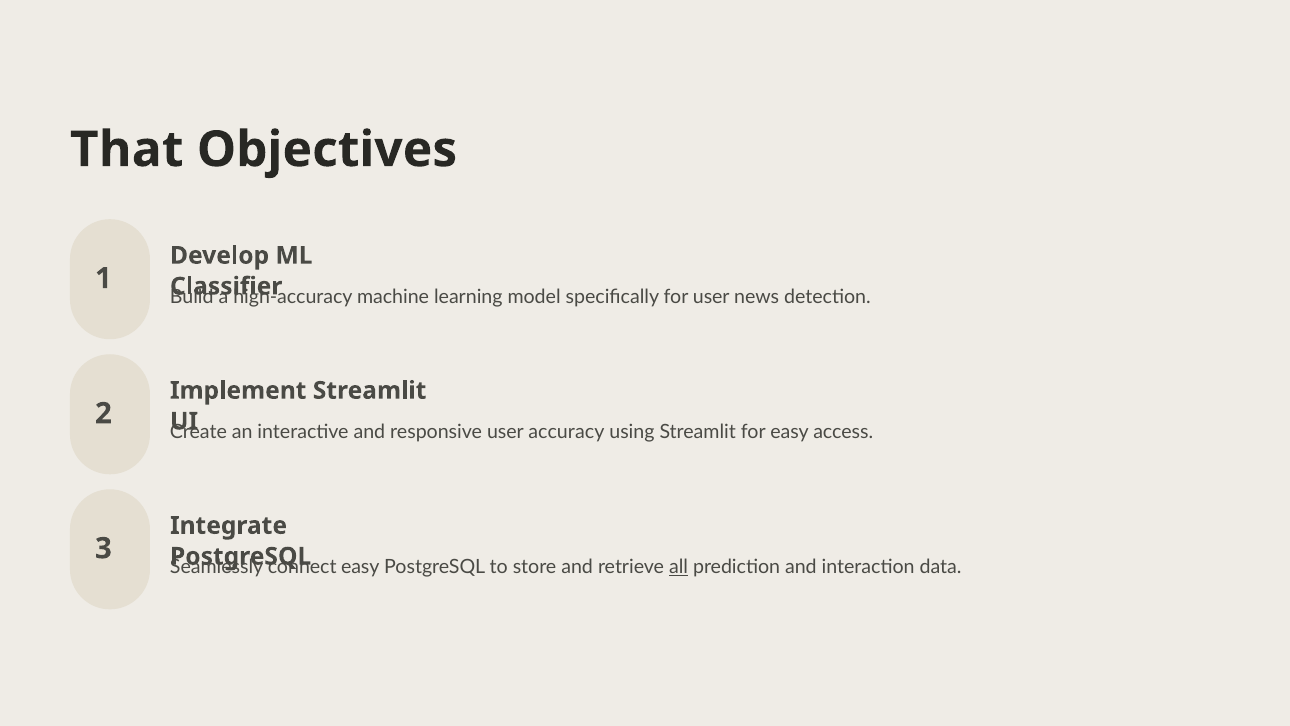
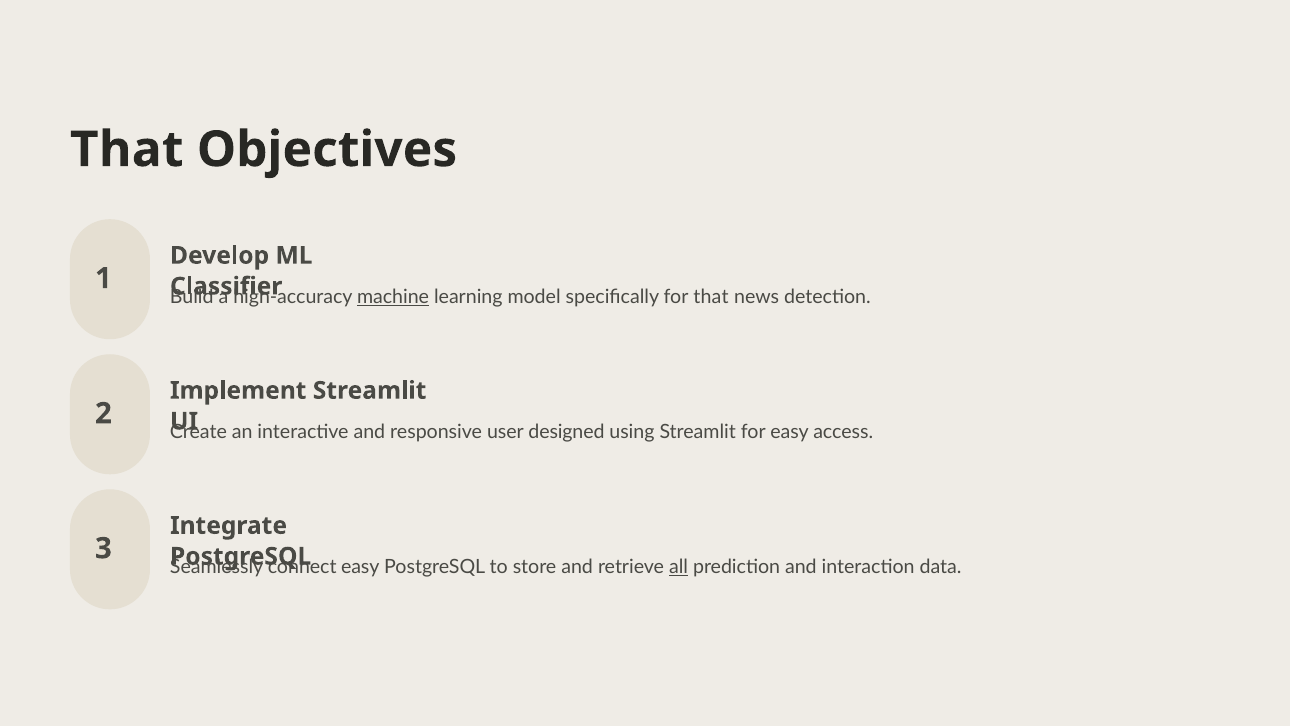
machine underline: none -> present
for user: user -> that
accuracy: accuracy -> designed
